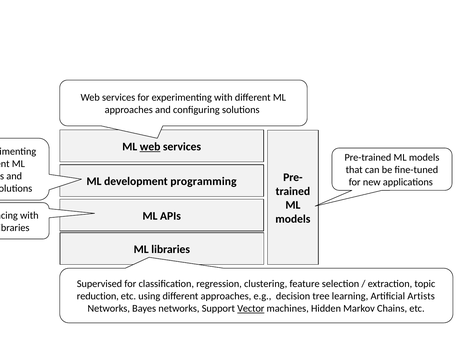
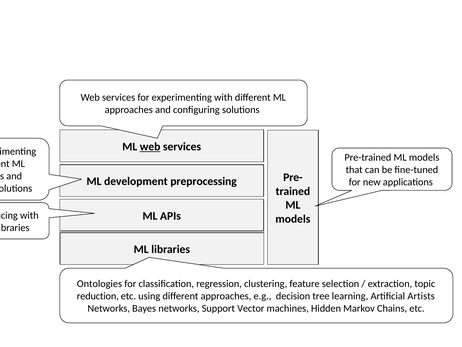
programming: programming -> preprocessing
Supervised: Supervised -> Ontologies
Vector underline: present -> none
